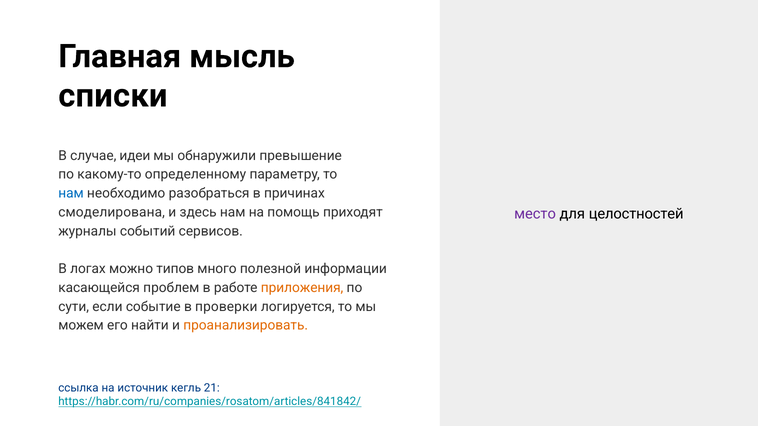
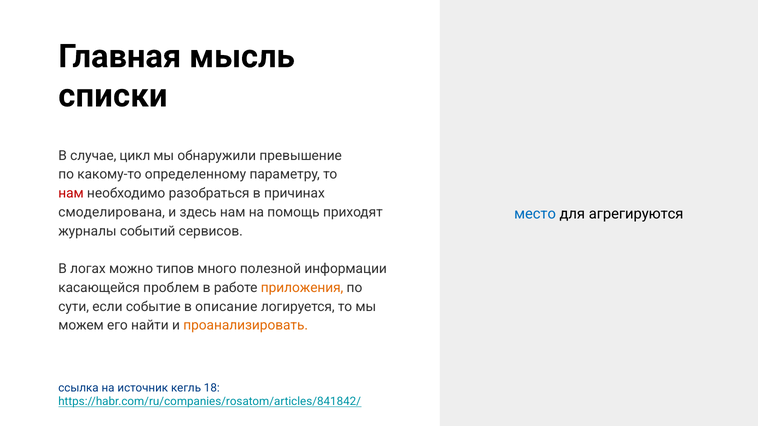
идеи: идеи -> цикл
нам at (71, 194) colour: blue -> red
место colour: purple -> blue
целостностей: целостностей -> агрегируются
проверки: проверки -> описание
21: 21 -> 18
